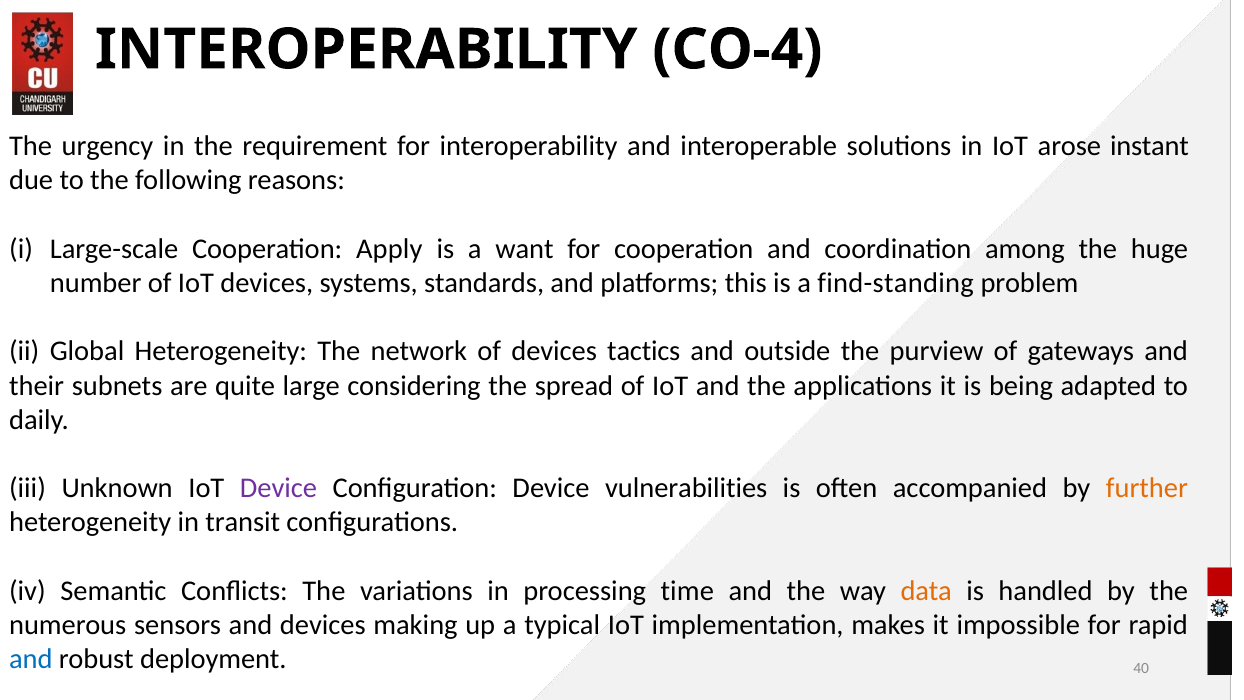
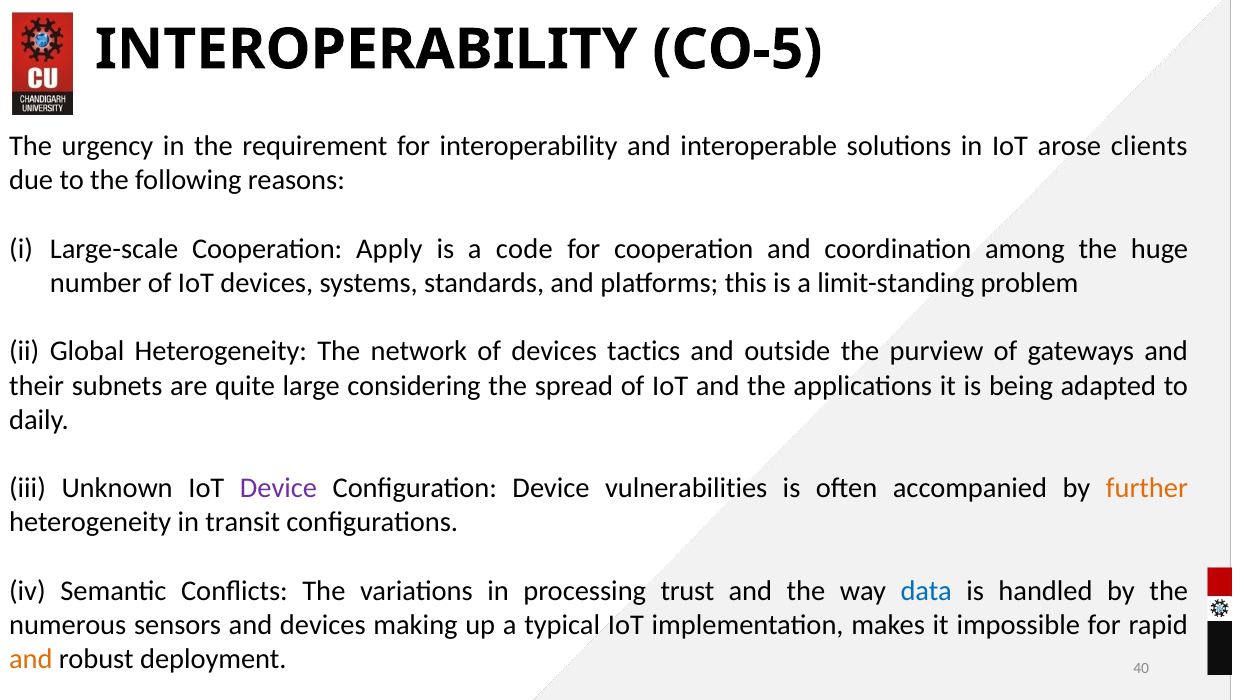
CO-4: CO-4 -> CO-5
instant: instant -> clients
want: want -> code
find-standing: find-standing -> limit-standing
time: time -> trust
data colour: orange -> blue
and at (31, 659) colour: blue -> orange
